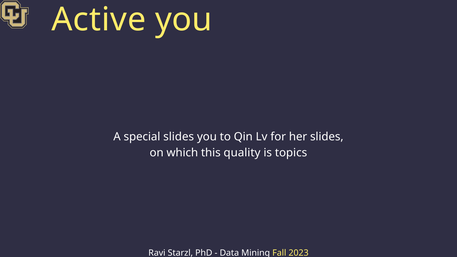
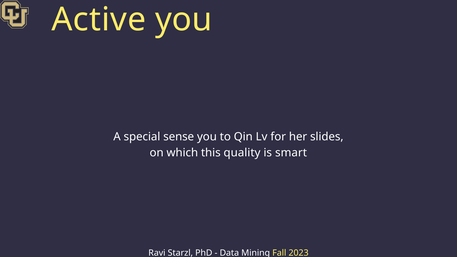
special slides: slides -> sense
topics: topics -> smart
